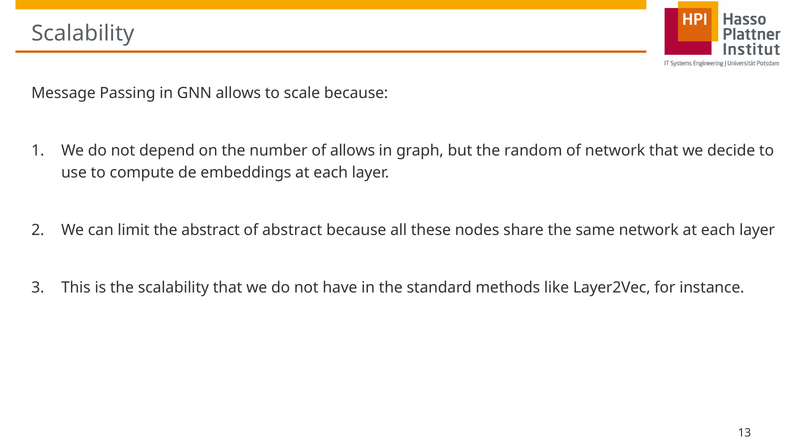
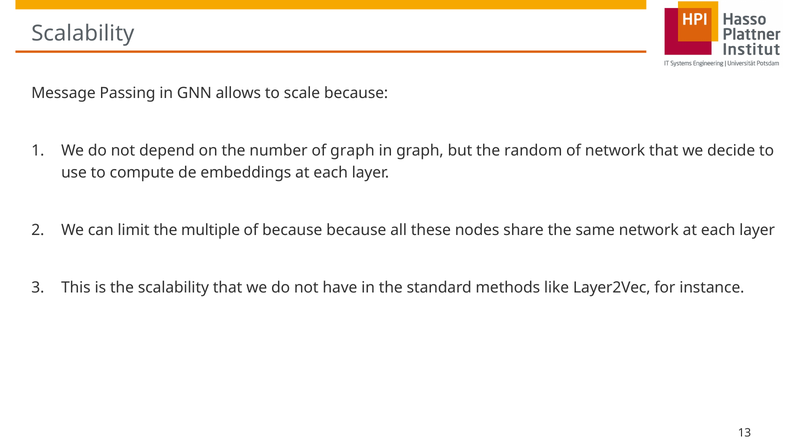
of allows: allows -> graph
the abstract: abstract -> multiple
of abstract: abstract -> because
